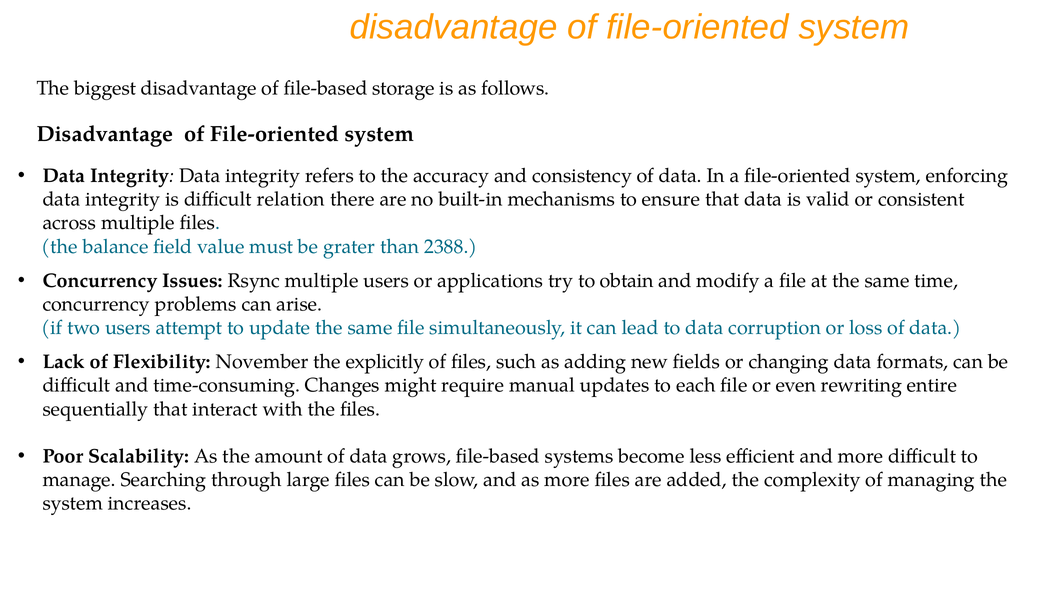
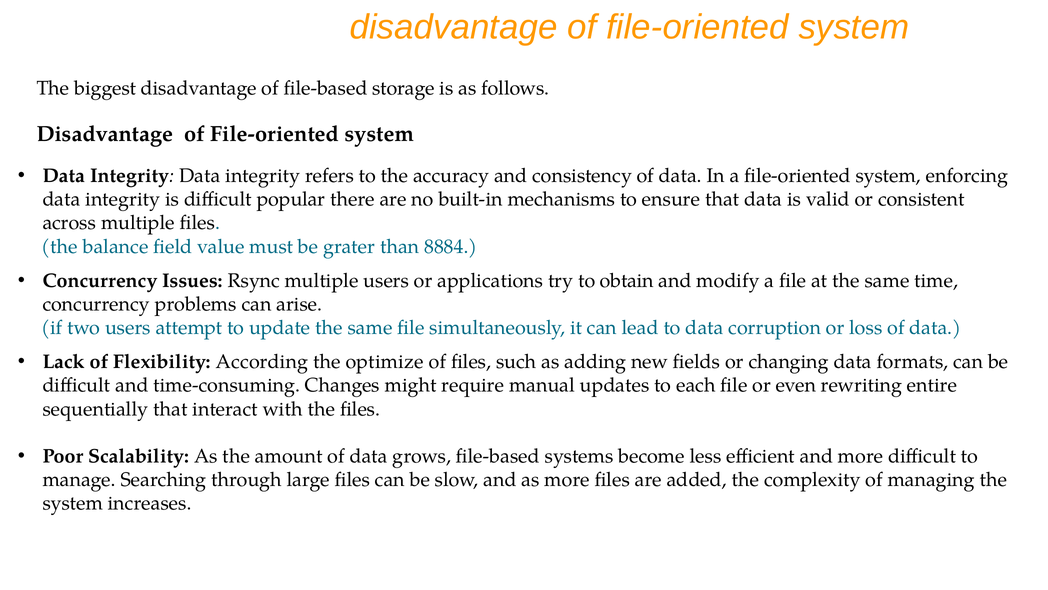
relation: relation -> popular
2388: 2388 -> 8884
November: November -> According
explicitly: explicitly -> optimize
